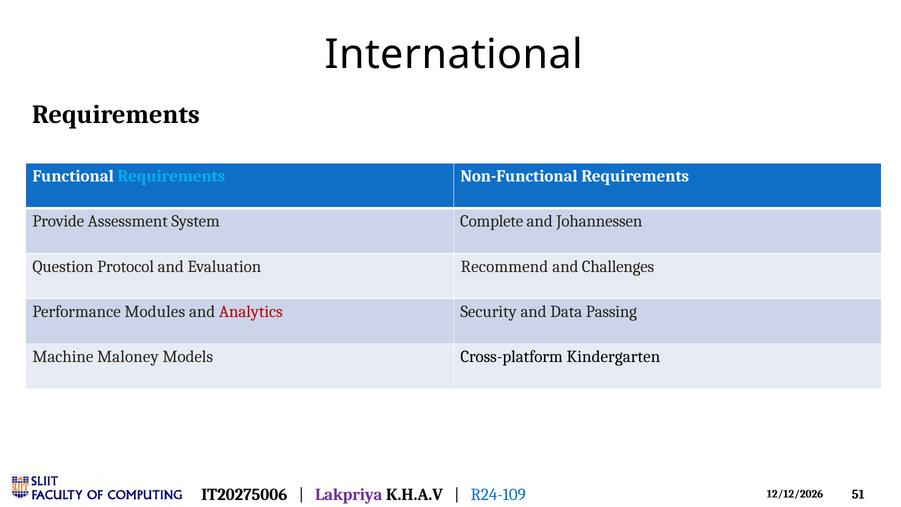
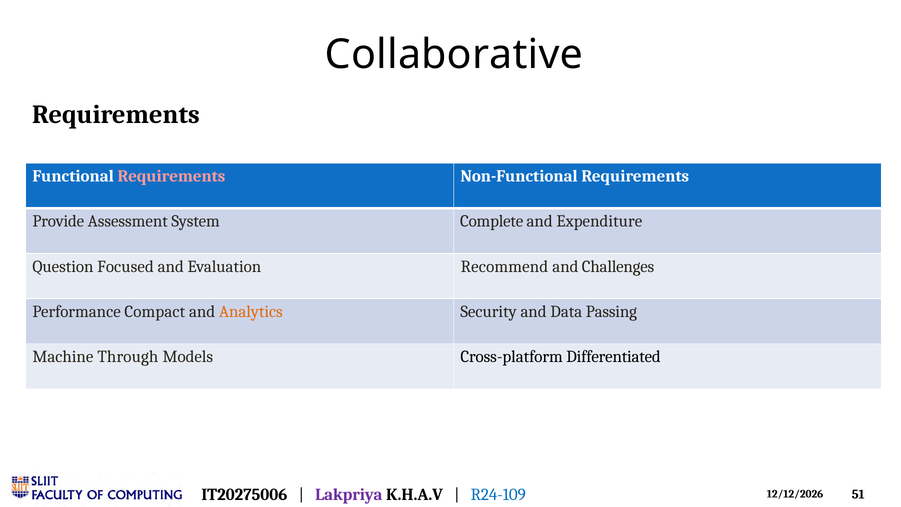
International: International -> Collaborative
Requirements at (171, 176) colour: light blue -> pink
Johannessen: Johannessen -> Expenditure
Protocol: Protocol -> Focused
Modules: Modules -> Compact
Analytics colour: red -> orange
Maloney: Maloney -> Through
Kindergarten: Kindergarten -> Differentiated
